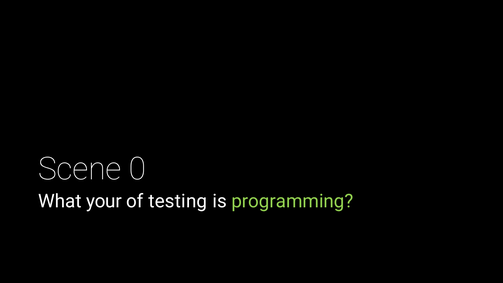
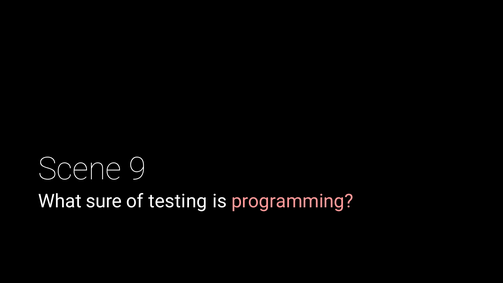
0: 0 -> 9
your: your -> sure
programming colour: light green -> pink
